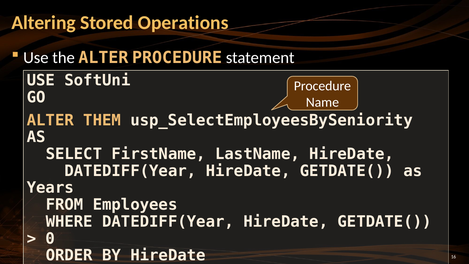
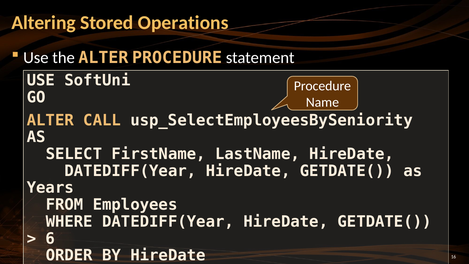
THEM: THEM -> CALL
0: 0 -> 6
